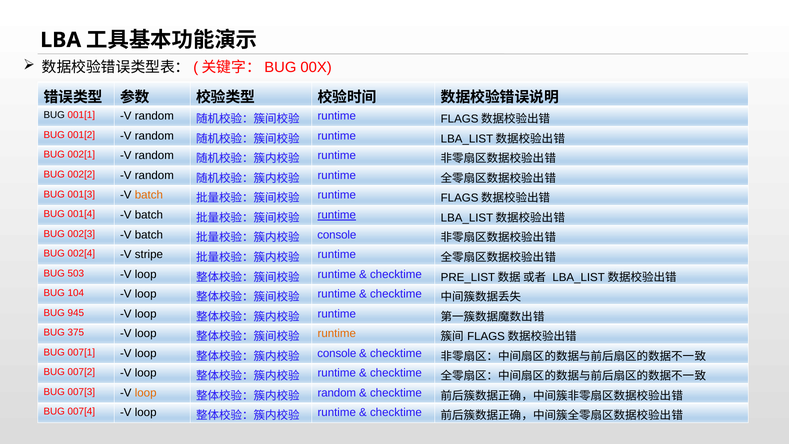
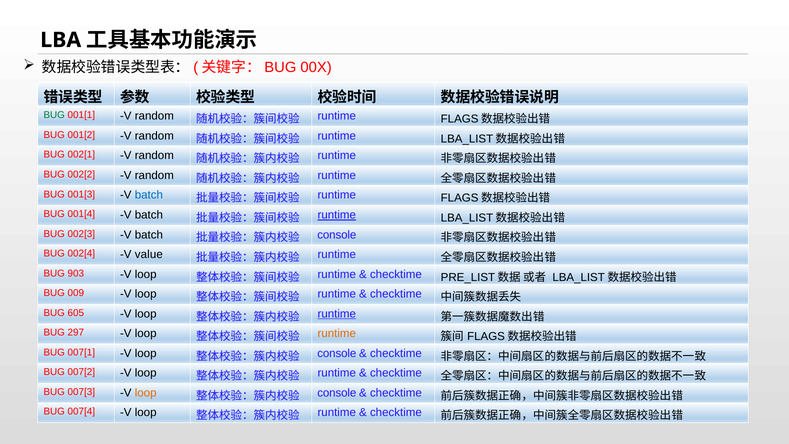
BUG at (54, 115) colour: black -> green
batch at (149, 195) colour: orange -> blue
stripe: stripe -> value
503: 503 -> 903
104: 104 -> 009
945: 945 -> 605
runtime at (337, 314) underline: none -> present
375: 375 -> 297
random at (337, 393): random -> console
